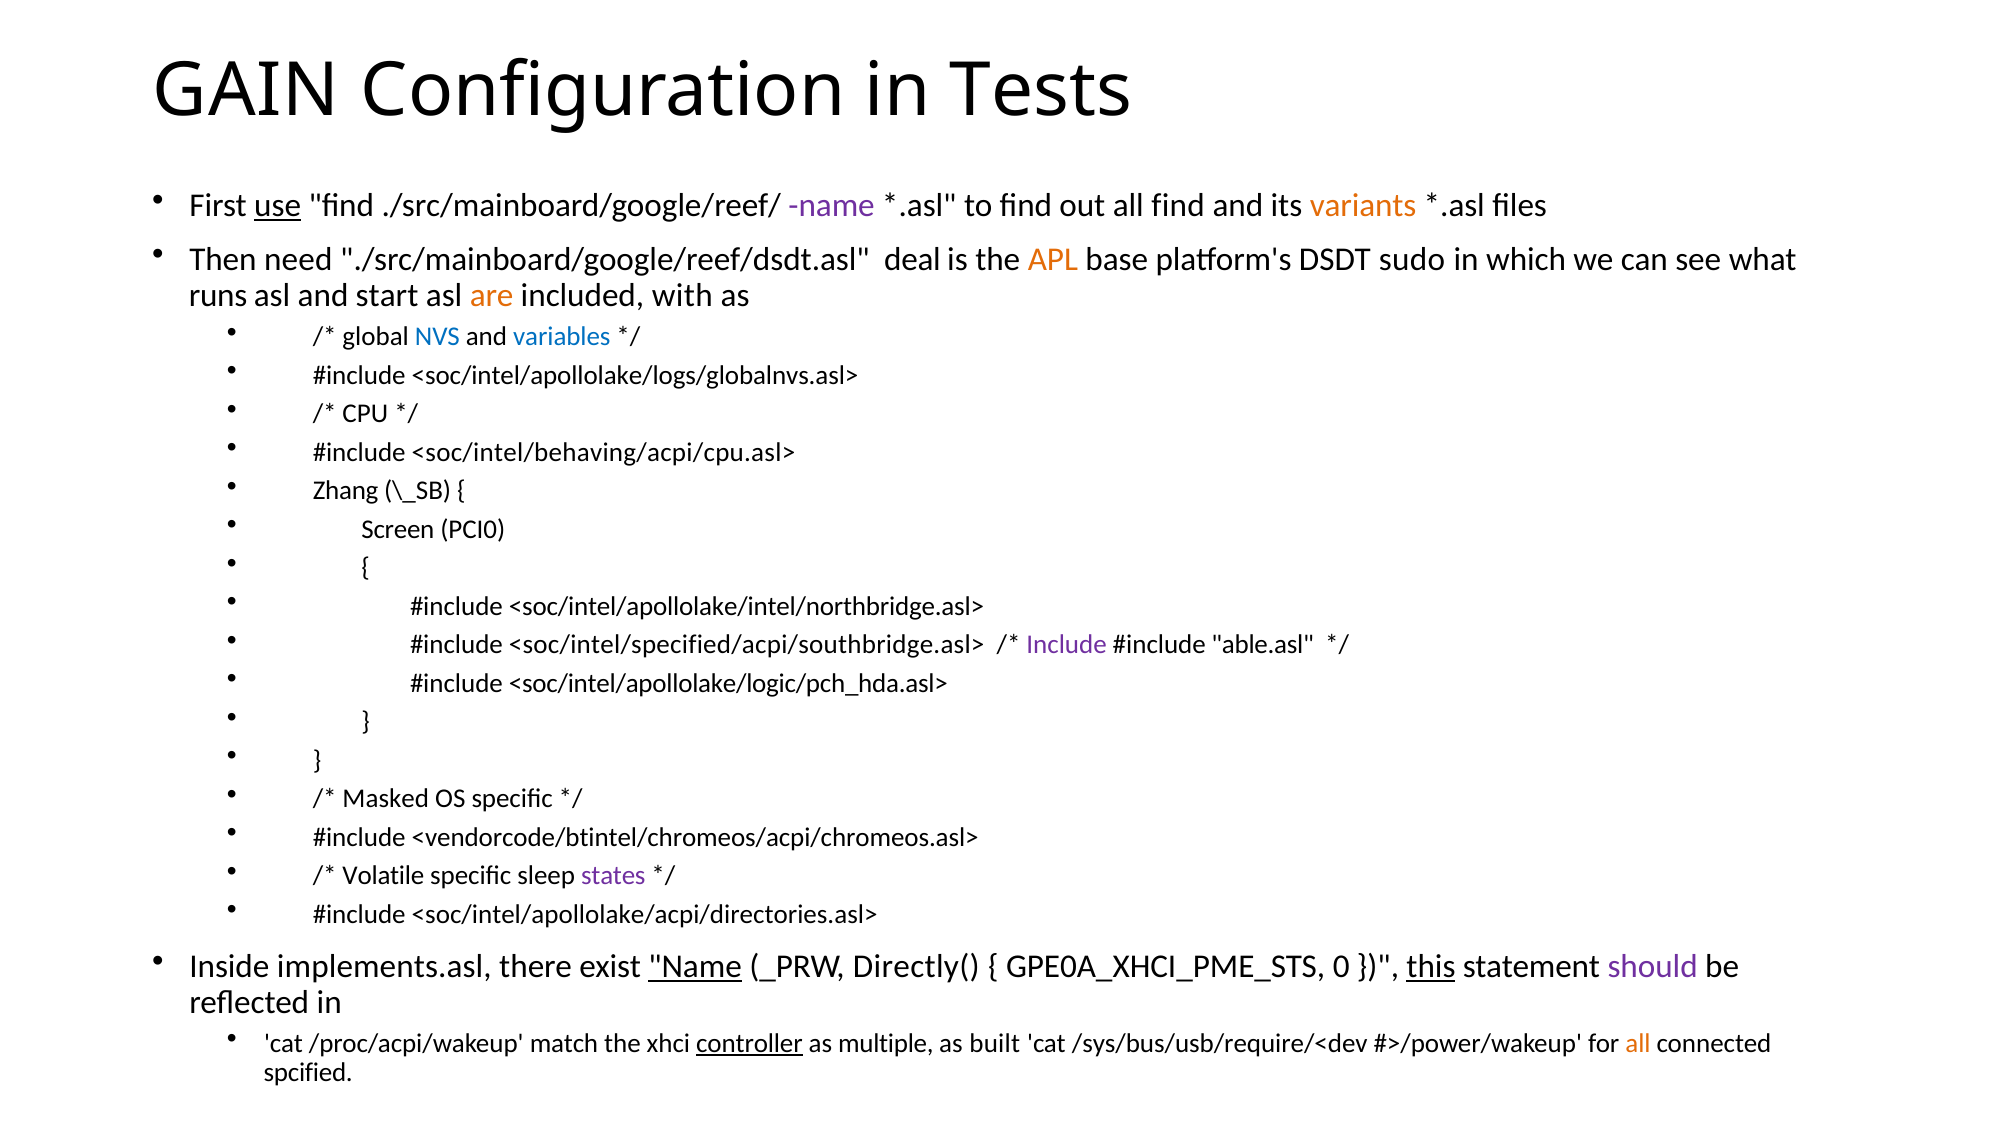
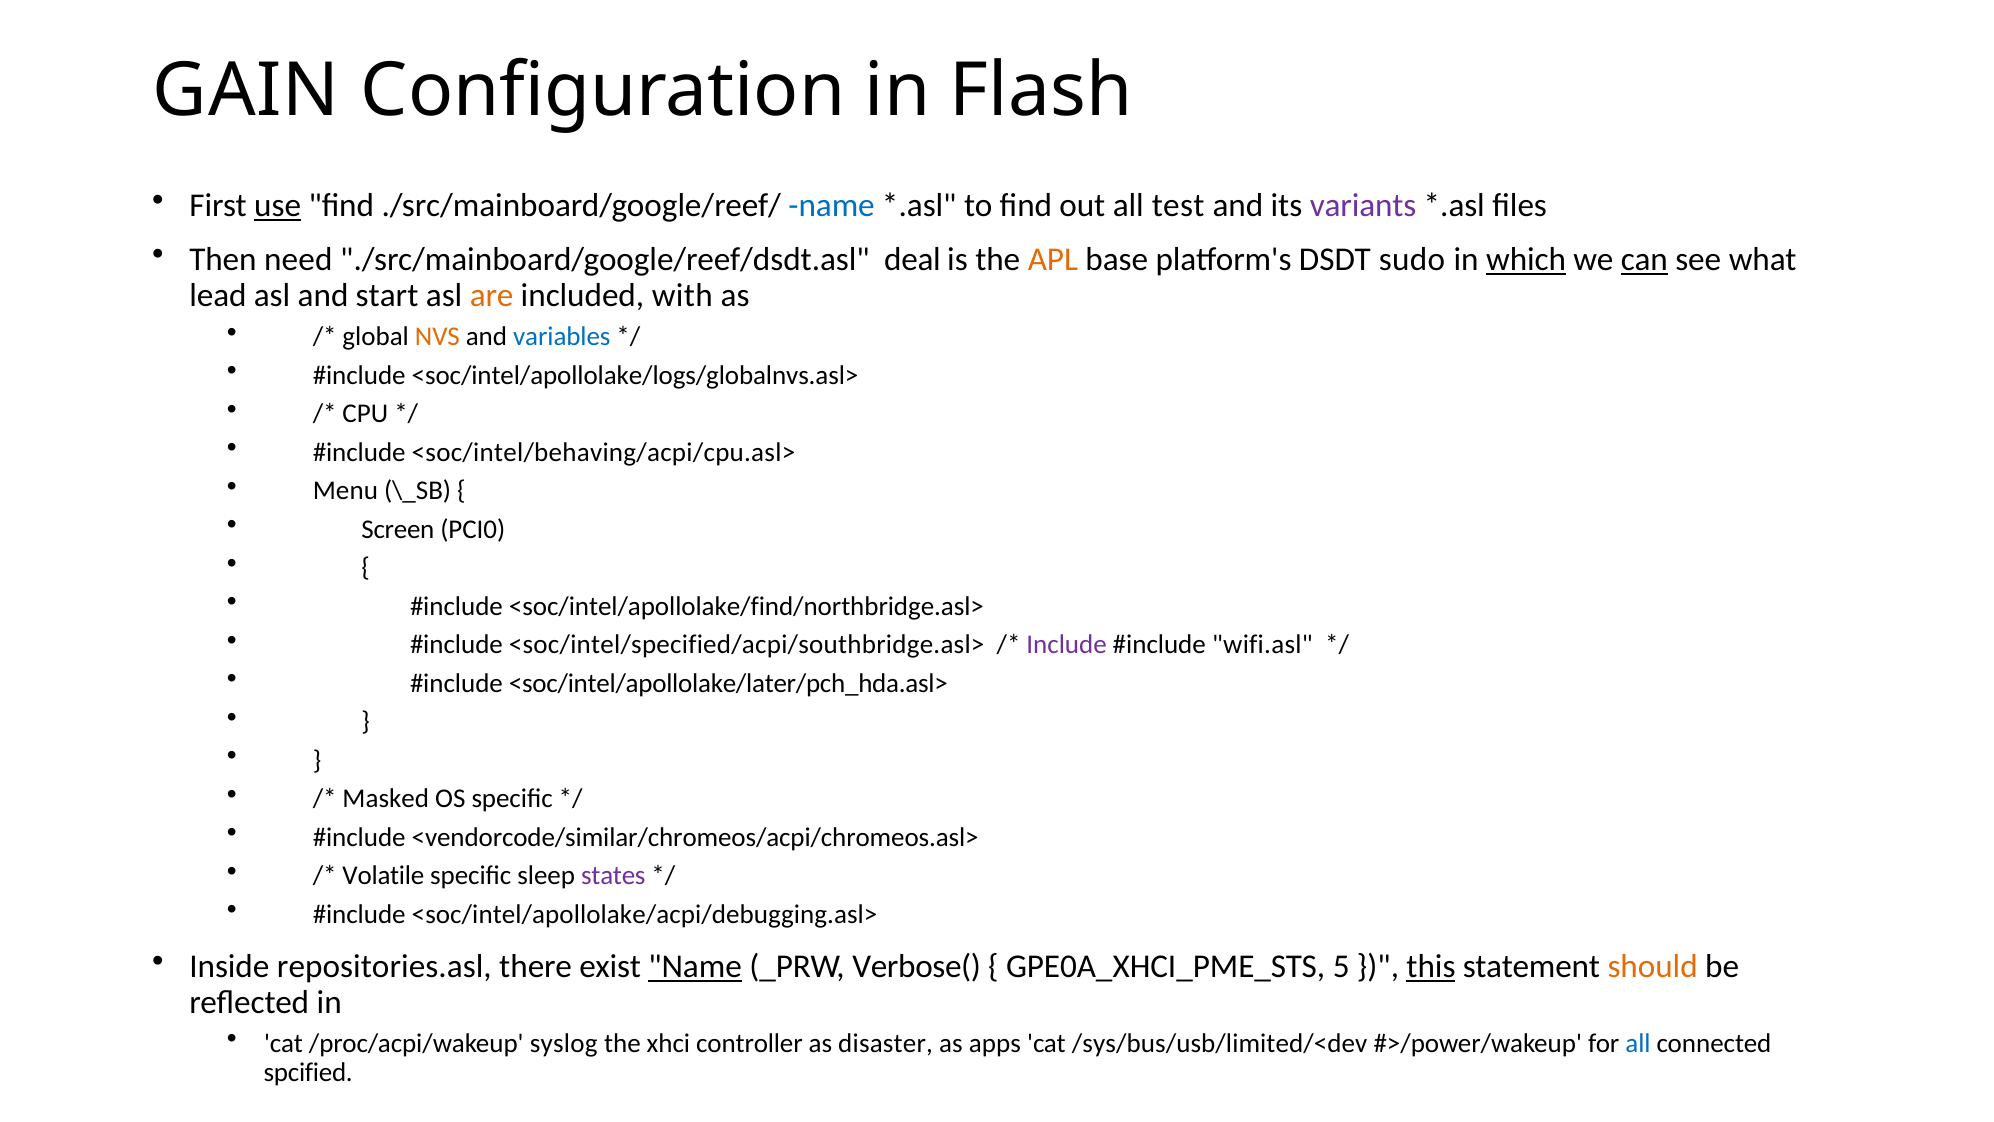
Tests: Tests -> Flash
name at (832, 205) colour: purple -> blue
all find: find -> test
variants colour: orange -> purple
which underline: none -> present
can underline: none -> present
runs: runs -> lead
NVS colour: blue -> orange
Zhang: Zhang -> Menu
<soc/intel/apollolake/intel/northbridge.asl>: <soc/intel/apollolake/intel/northbridge.asl> -> <soc/intel/apollolake/find/northbridge.asl>
able.asl: able.asl -> wifi.asl
<soc/intel/apollolake/logic/pch_hda.asl>: <soc/intel/apollolake/logic/pch_hda.asl> -> <soc/intel/apollolake/later/pch_hda.asl>
<vendorcode/btintel/chromeos/acpi/chromeos.asl>: <vendorcode/btintel/chromeos/acpi/chromeos.asl> -> <vendorcode/similar/chromeos/acpi/chromeos.asl>
<soc/intel/apollolake/acpi/directories.asl>: <soc/intel/apollolake/acpi/directories.asl> -> <soc/intel/apollolake/acpi/debugging.asl>
implements.asl: implements.asl -> repositories.asl
Directly(: Directly( -> Verbose(
0: 0 -> 5
should colour: purple -> orange
match: match -> syslog
controller underline: present -> none
multiple: multiple -> disaster
built: built -> apps
/sys/bus/usb/require/<dev: /sys/bus/usb/require/<dev -> /sys/bus/usb/limited/<dev
all at (1638, 1043) colour: orange -> blue
